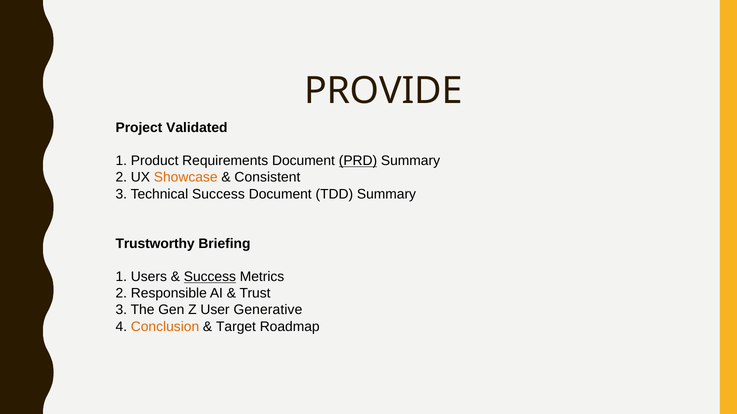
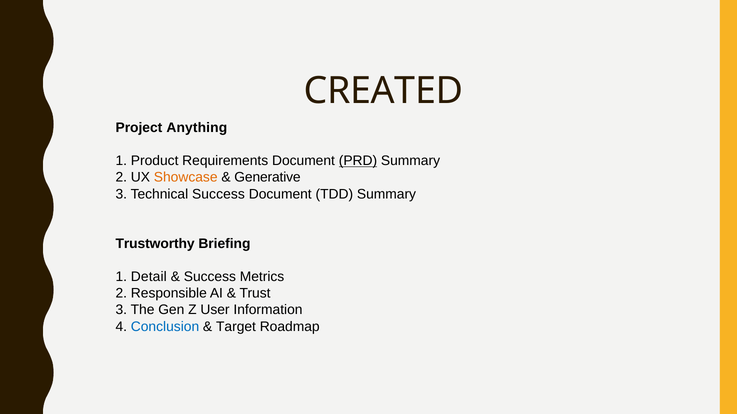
PROVIDE: PROVIDE -> CREATED
Validated: Validated -> Anything
Consistent: Consistent -> Generative
Users: Users -> Detail
Success at (210, 277) underline: present -> none
Generative: Generative -> Information
Conclusion colour: orange -> blue
